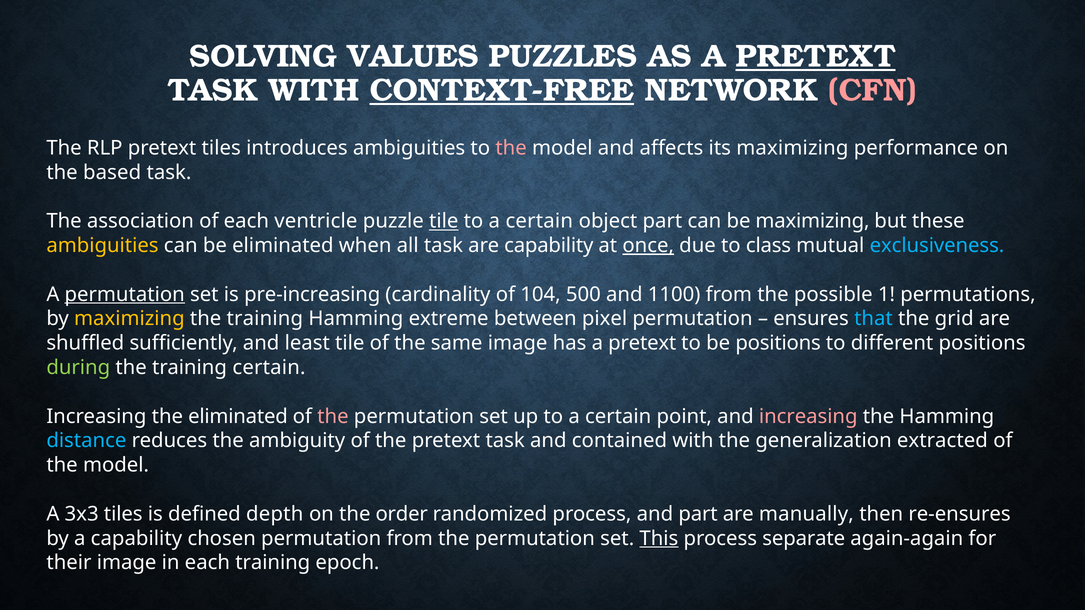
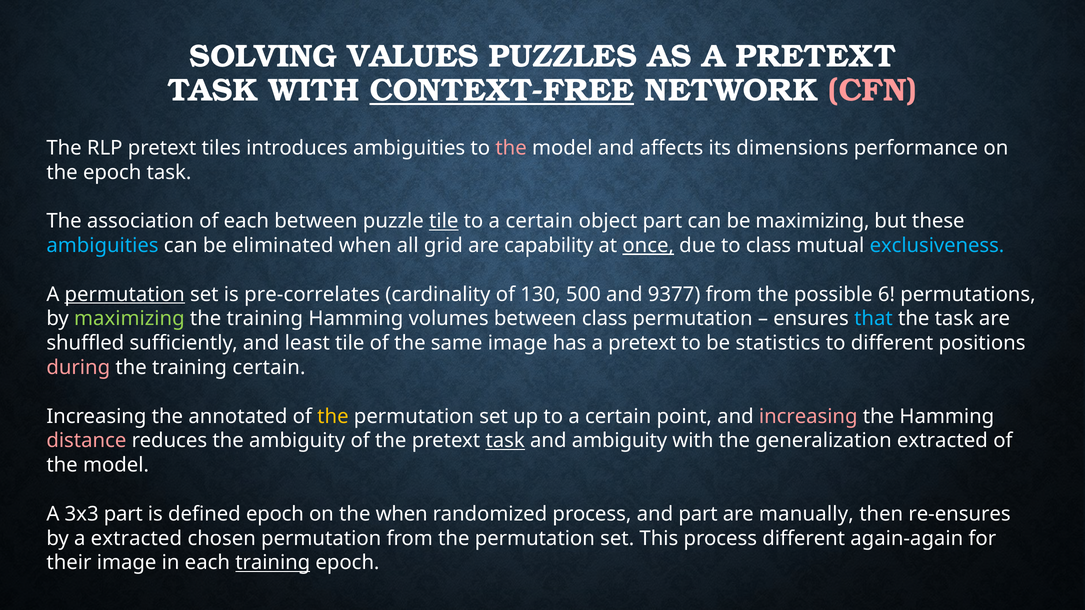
PRETEXT at (816, 56) underline: present -> none
its maximizing: maximizing -> dimensions
the based: based -> epoch
each ventricle: ventricle -> between
ambiguities at (102, 246) colour: yellow -> light blue
all task: task -> grid
pre-increasing: pre-increasing -> pre-correlates
104: 104 -> 130
1100: 1100 -> 9377
1: 1 -> 6
maximizing at (129, 319) colour: yellow -> light green
extreme: extreme -> volumes
between pixel: pixel -> class
the grid: grid -> task
be positions: positions -> statistics
during colour: light green -> pink
the eliminated: eliminated -> annotated
the at (333, 417) colour: pink -> yellow
distance colour: light blue -> pink
task at (505, 441) underline: none -> present
and contained: contained -> ambiguity
3x3 tiles: tiles -> part
defined depth: depth -> epoch
the order: order -> when
a capability: capability -> extracted
This underline: present -> none
process separate: separate -> different
training at (273, 563) underline: none -> present
